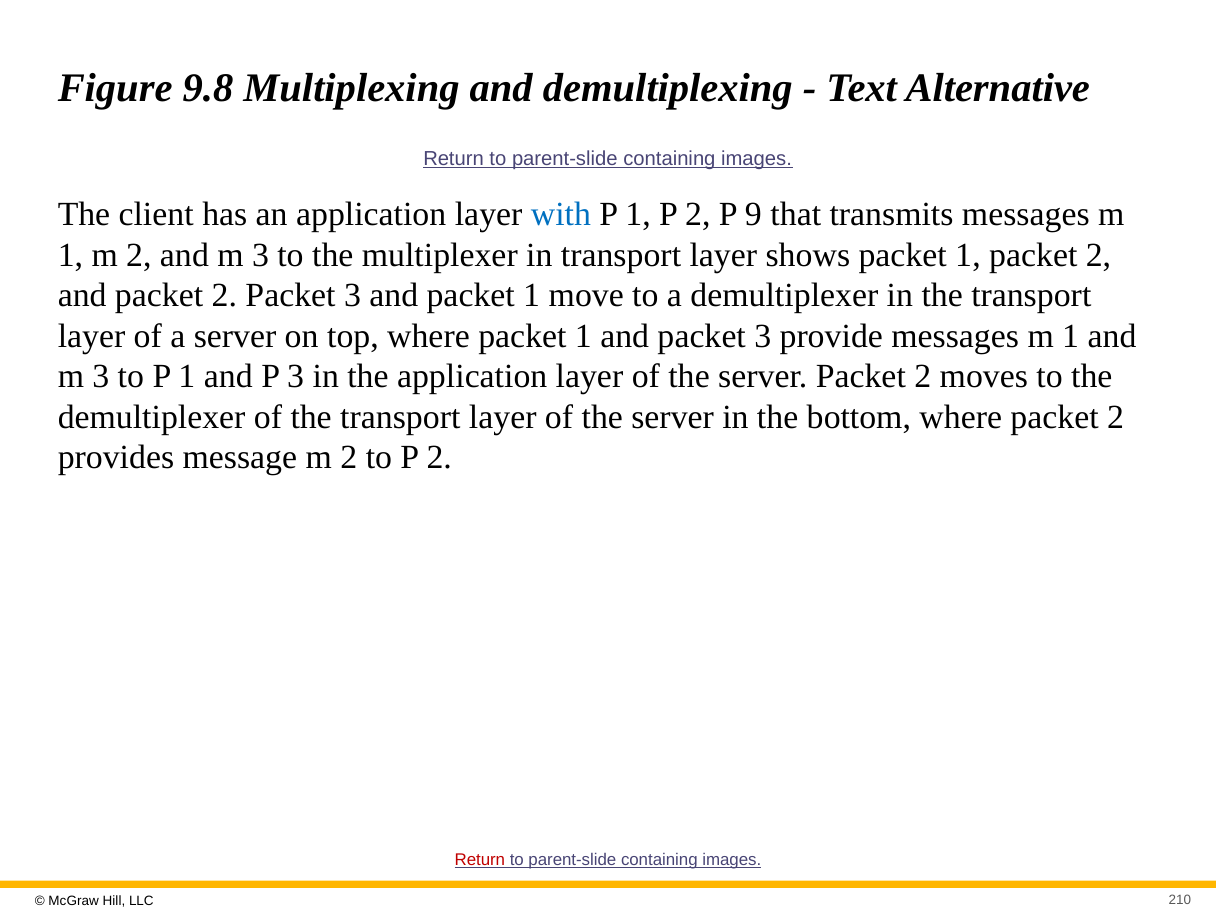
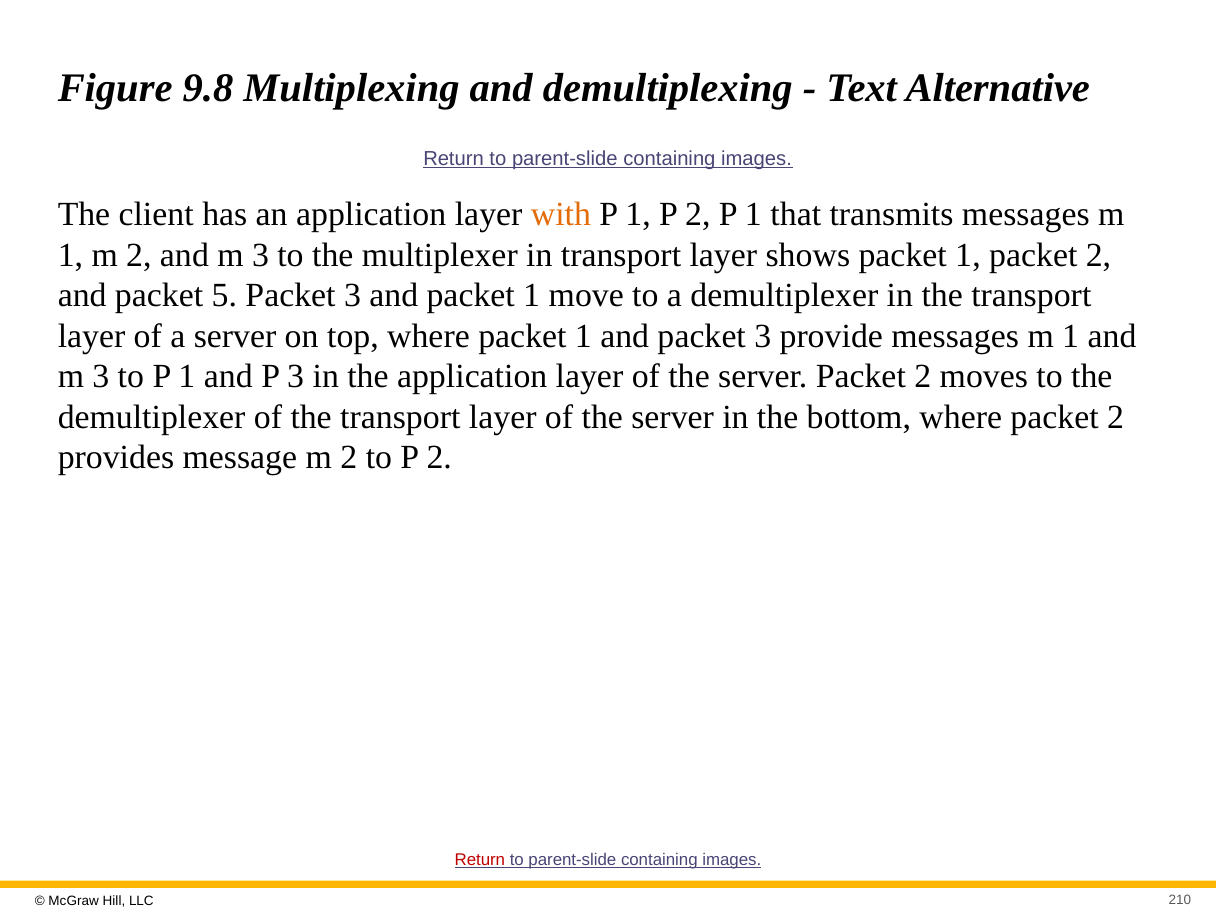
with colour: blue -> orange
2 P 9: 9 -> 1
and packet 2: 2 -> 5
